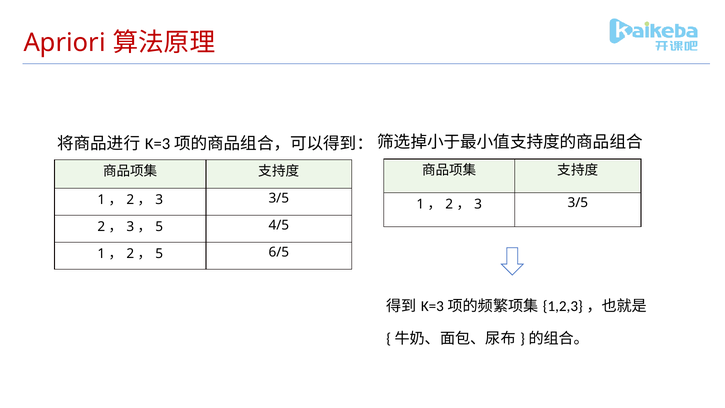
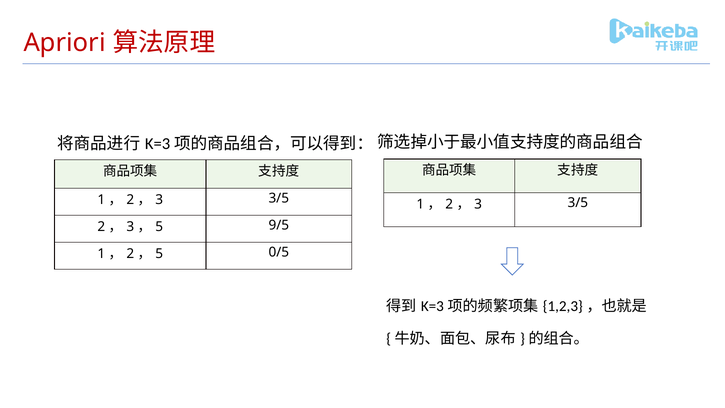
4/5: 4/5 -> 9/5
6/5: 6/5 -> 0/5
